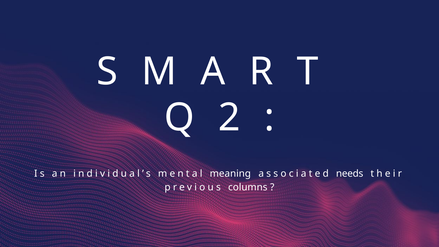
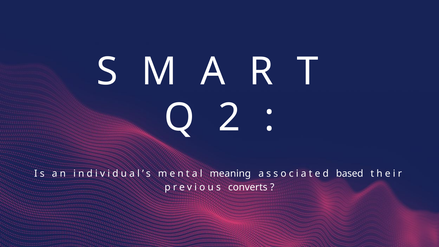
needs: needs -> based
columns: columns -> converts
